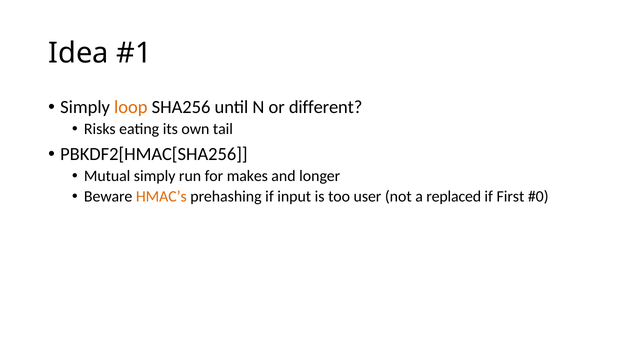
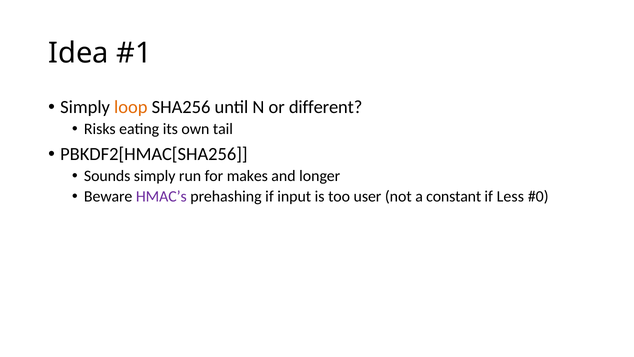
Mutual: Mutual -> Sounds
HMAC’s colour: orange -> purple
replaced: replaced -> constant
First: First -> Less
